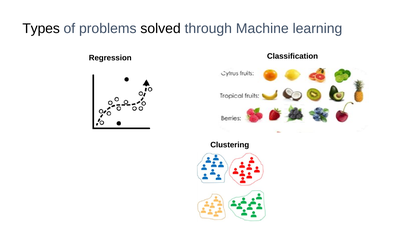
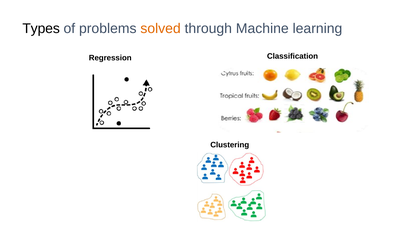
solved colour: black -> orange
